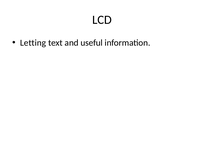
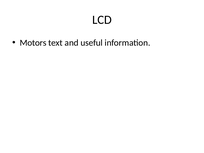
Letting: Letting -> Motors
